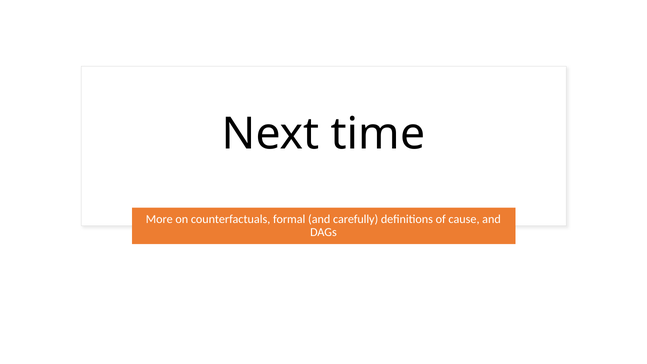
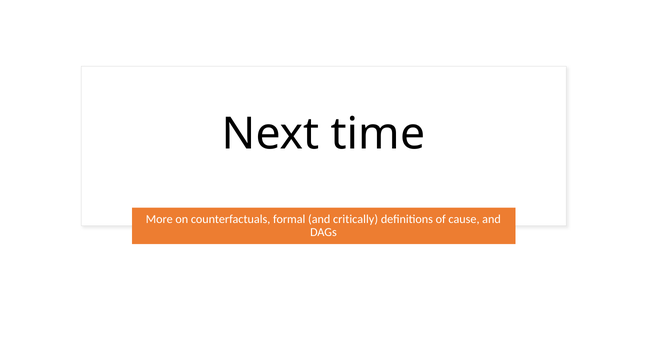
carefully: carefully -> critically
